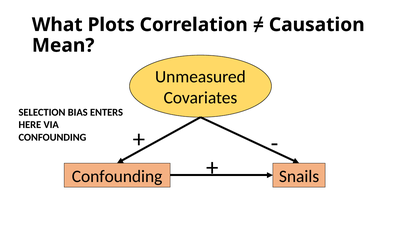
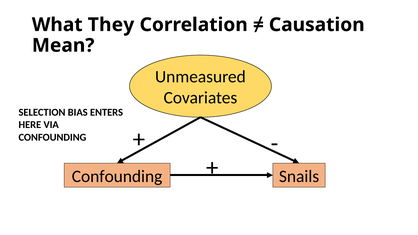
Plots: Plots -> They
